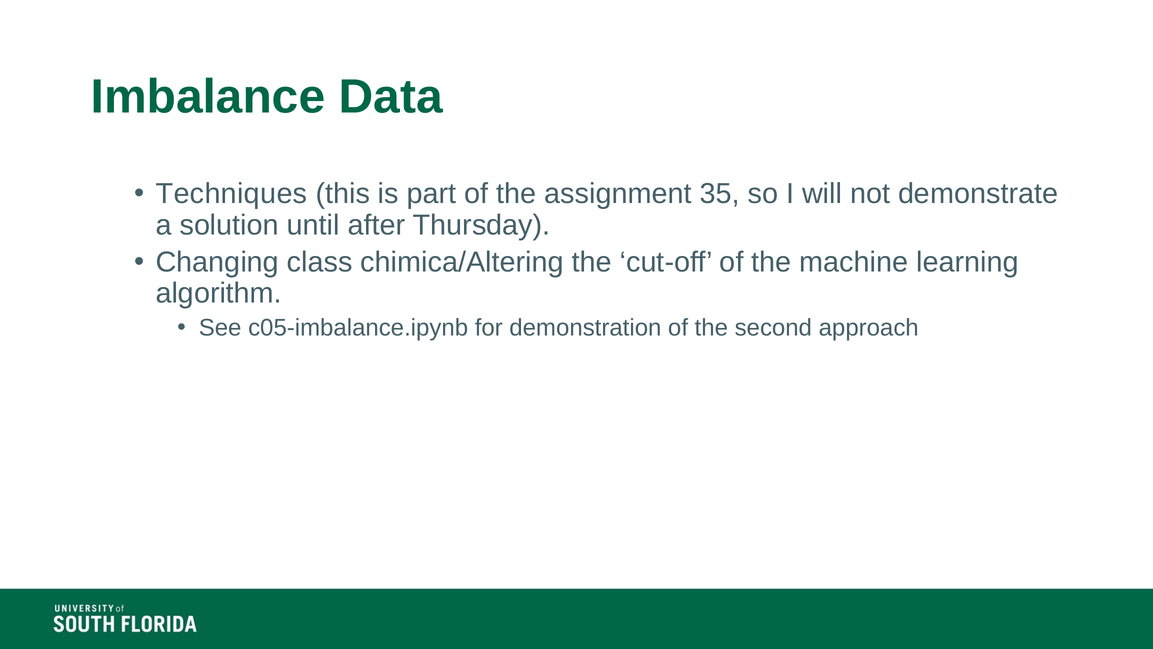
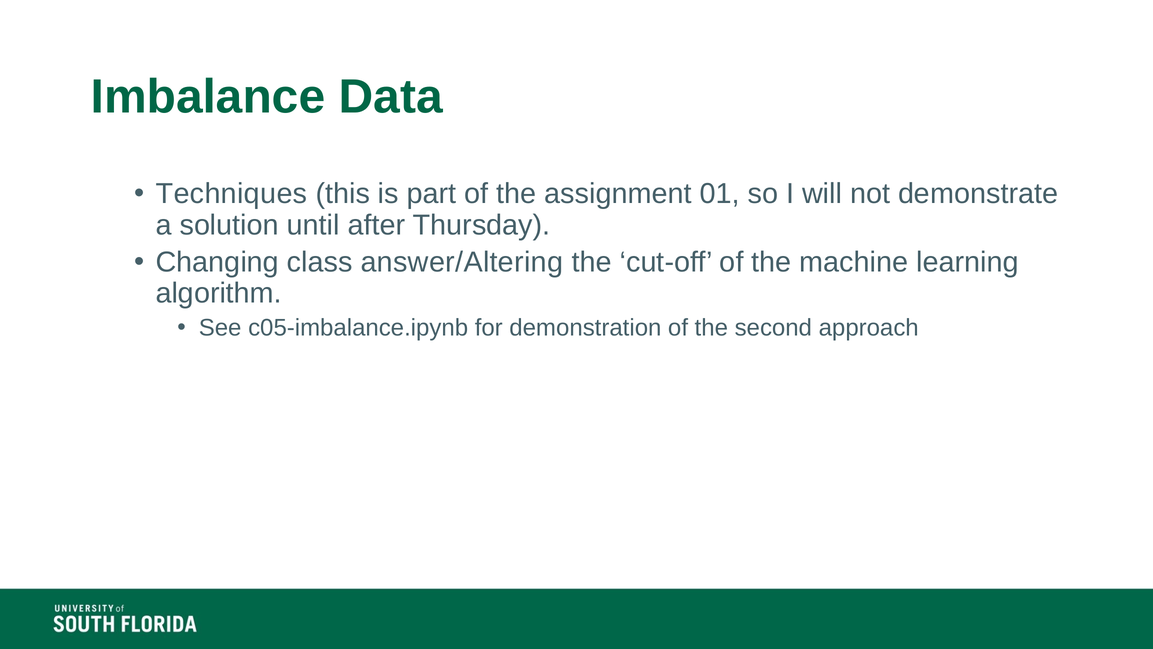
35: 35 -> 01
chimica/Altering: chimica/Altering -> answer/Altering
